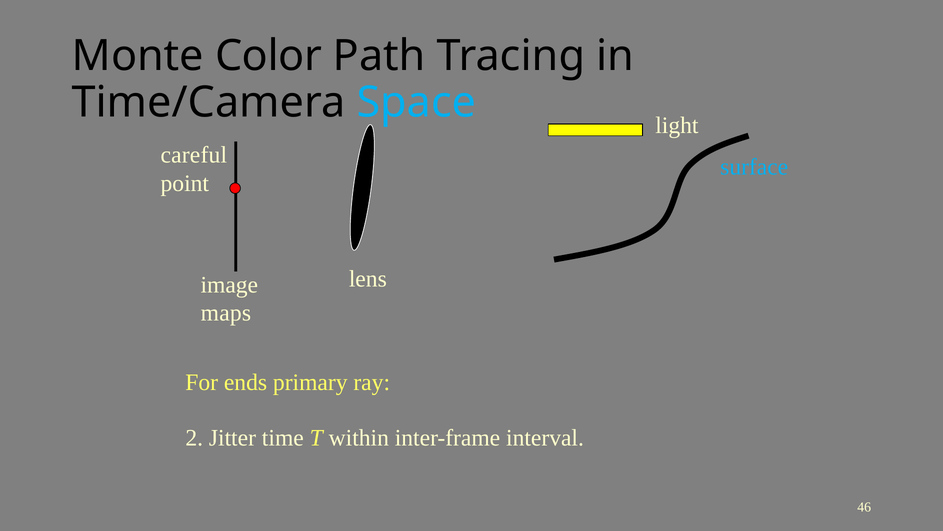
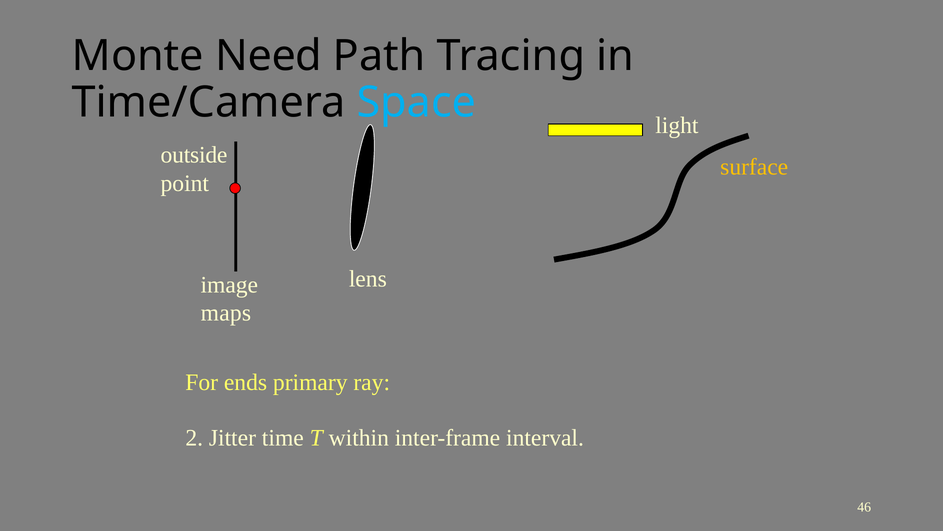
Color: Color -> Need
careful: careful -> outside
surface colour: light blue -> yellow
